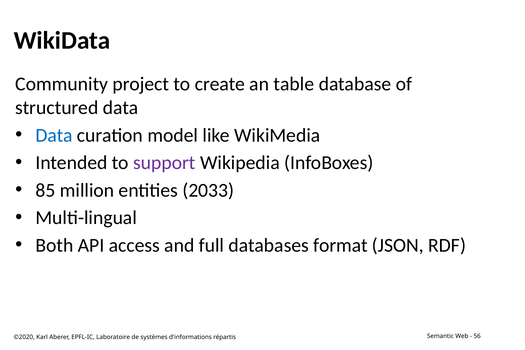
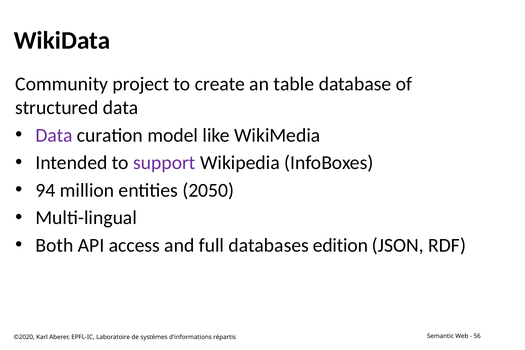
Data at (54, 135) colour: blue -> purple
85: 85 -> 94
2033: 2033 -> 2050
format: format -> edition
